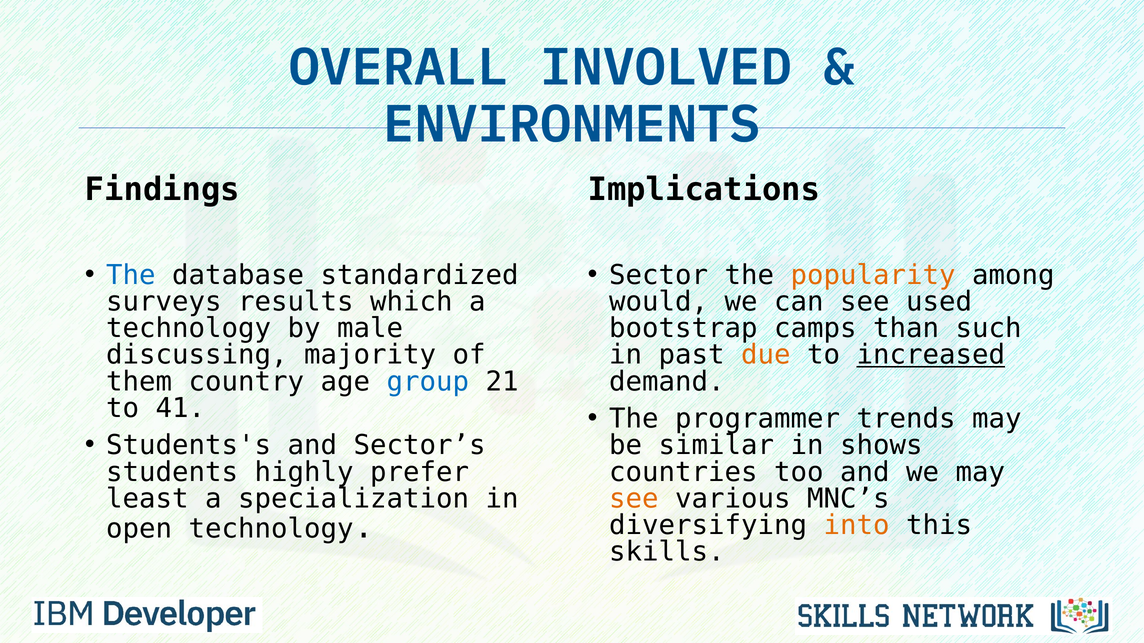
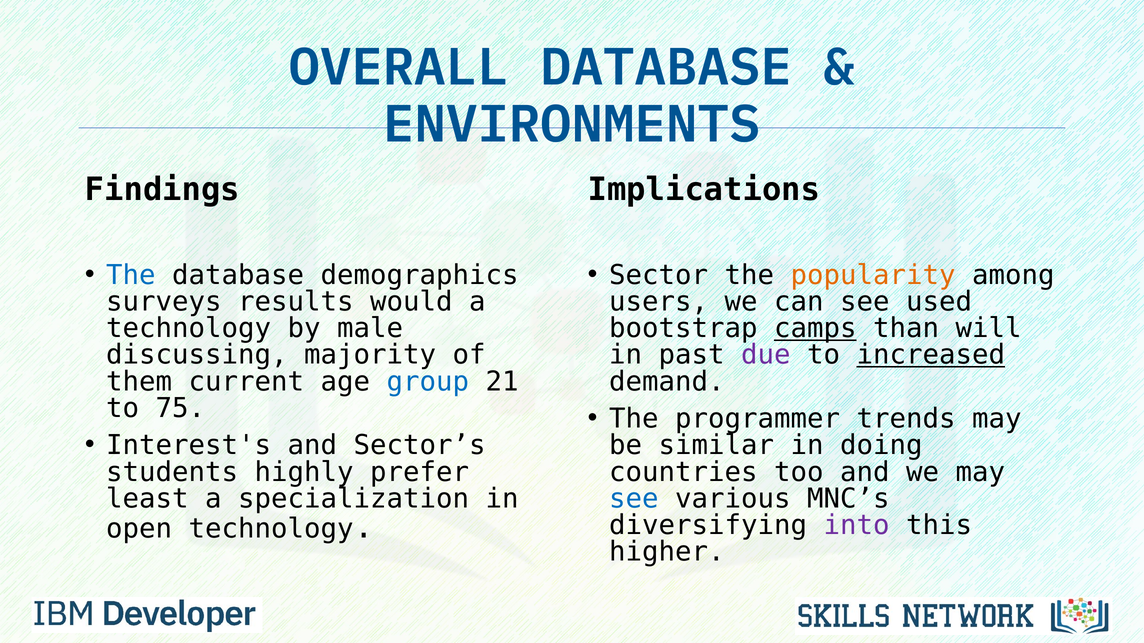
OVERALL INVOLVED: INVOLVED -> DATABASE
standardized: standardized -> demographics
which: which -> would
would: would -> users
camps underline: none -> present
such: such -> will
due colour: orange -> purple
country: country -> current
41: 41 -> 75
Students's: Students's -> Interest's
shows: shows -> doing
see at (634, 499) colour: orange -> blue
into colour: orange -> purple
skills: skills -> higher
